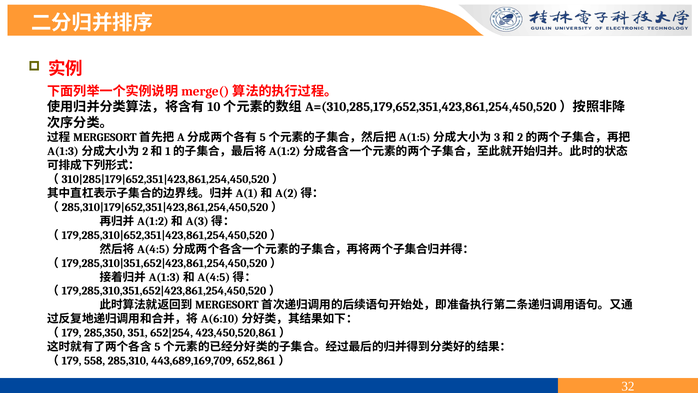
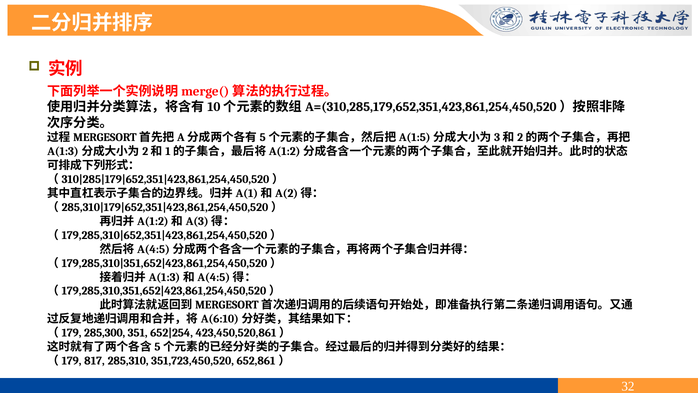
285,350: 285,350 -> 285,300
558: 558 -> 817
443,689,169,709: 443,689,169,709 -> 351,723,450,520
